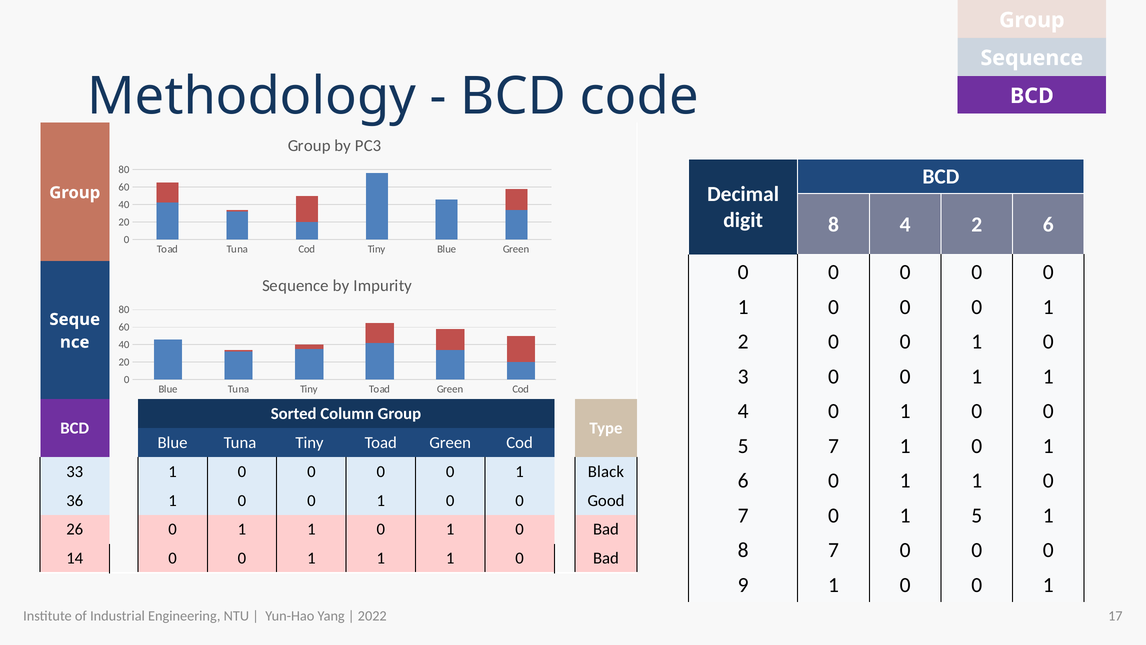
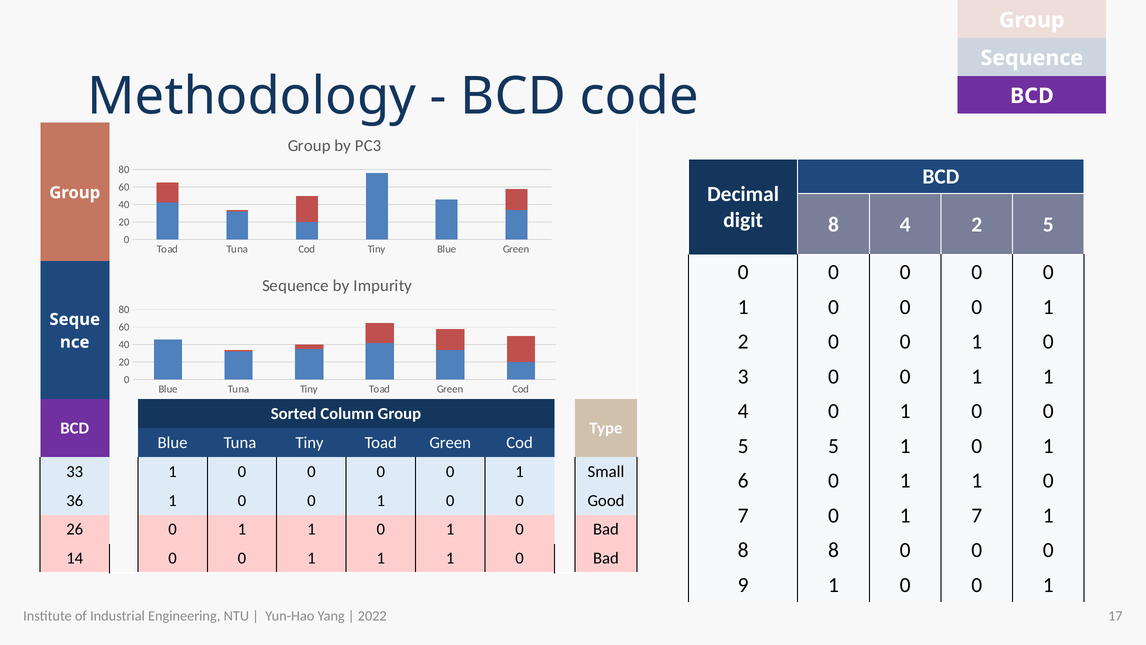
2 6: 6 -> 5
5 7: 7 -> 5
Black: Black -> Small
1 5: 5 -> 7
8 7: 7 -> 8
